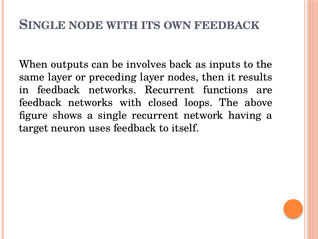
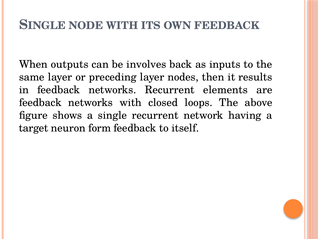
functions: functions -> elements
uses: uses -> form
